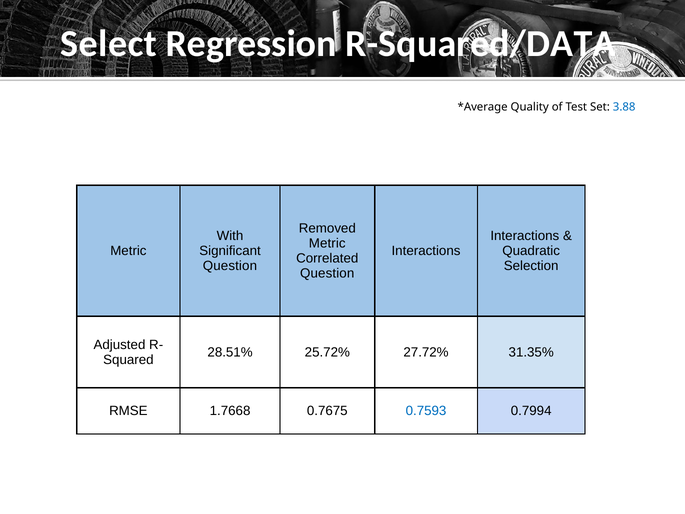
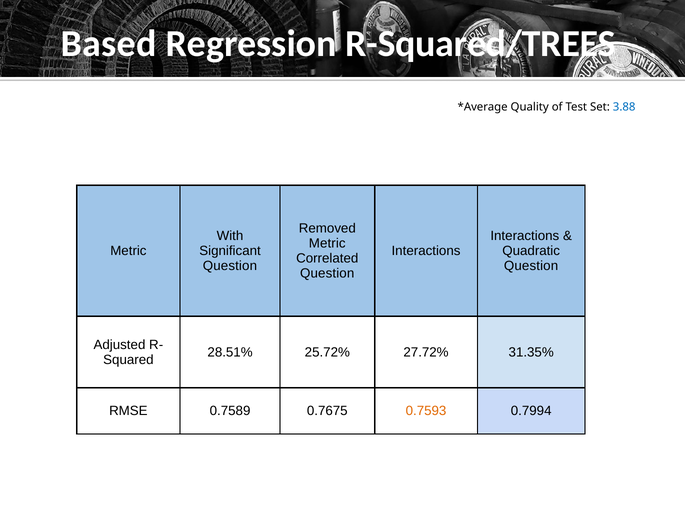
Select: Select -> Based
R-Squared/DATA: R-Squared/DATA -> R-Squared/TREES
Selection at (531, 266): Selection -> Question
1.7668: 1.7668 -> 0.7589
0.7593 colour: blue -> orange
